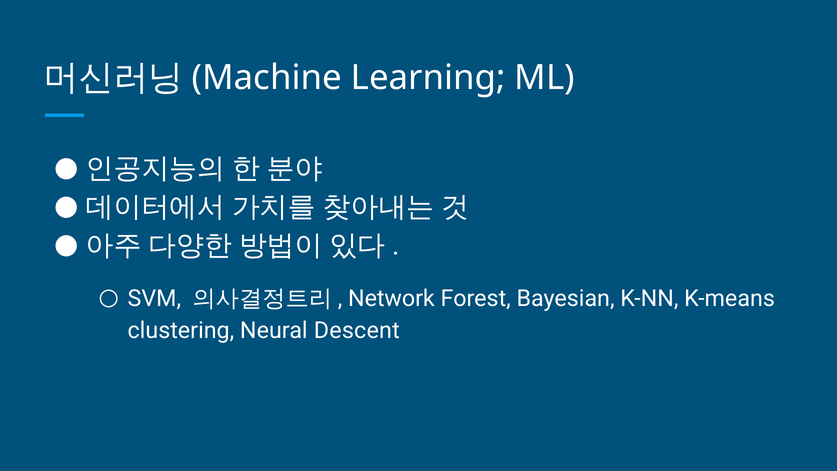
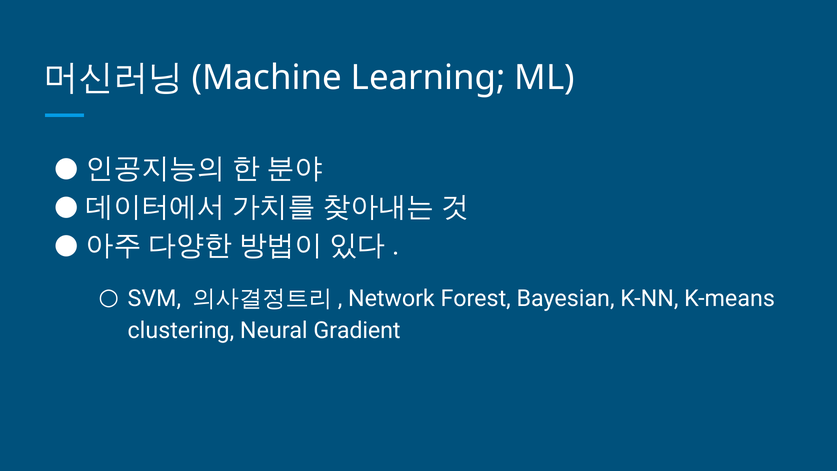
Descent: Descent -> Gradient
